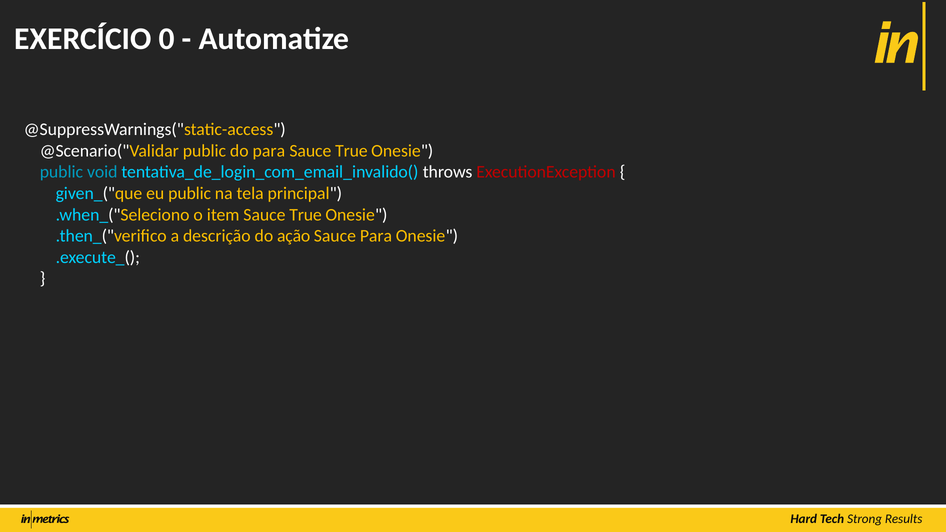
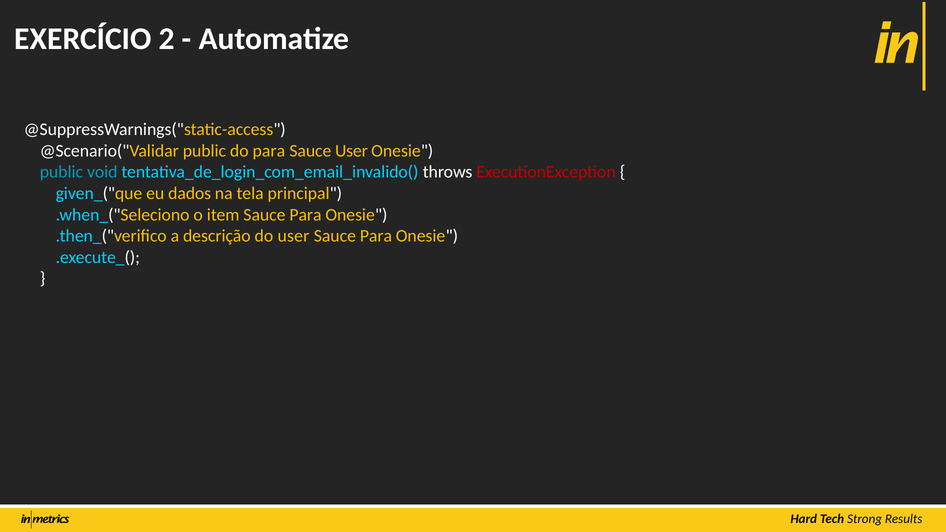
0: 0 -> 2
True at (351, 151): True -> User
eu public: public -> dados
item Sauce True: True -> Para
do ação: ação -> user
